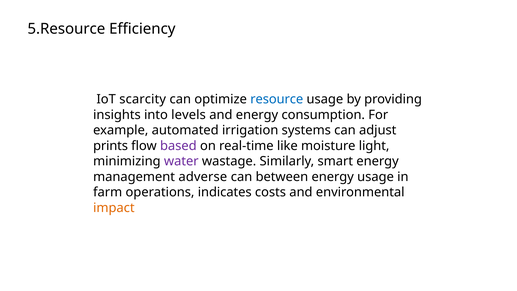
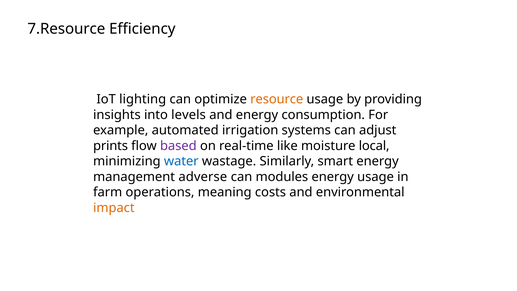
5.Resource: 5.Resource -> 7.Resource
scarcity: scarcity -> lighting
resource colour: blue -> orange
light: light -> local
water colour: purple -> blue
between: between -> modules
indicates: indicates -> meaning
